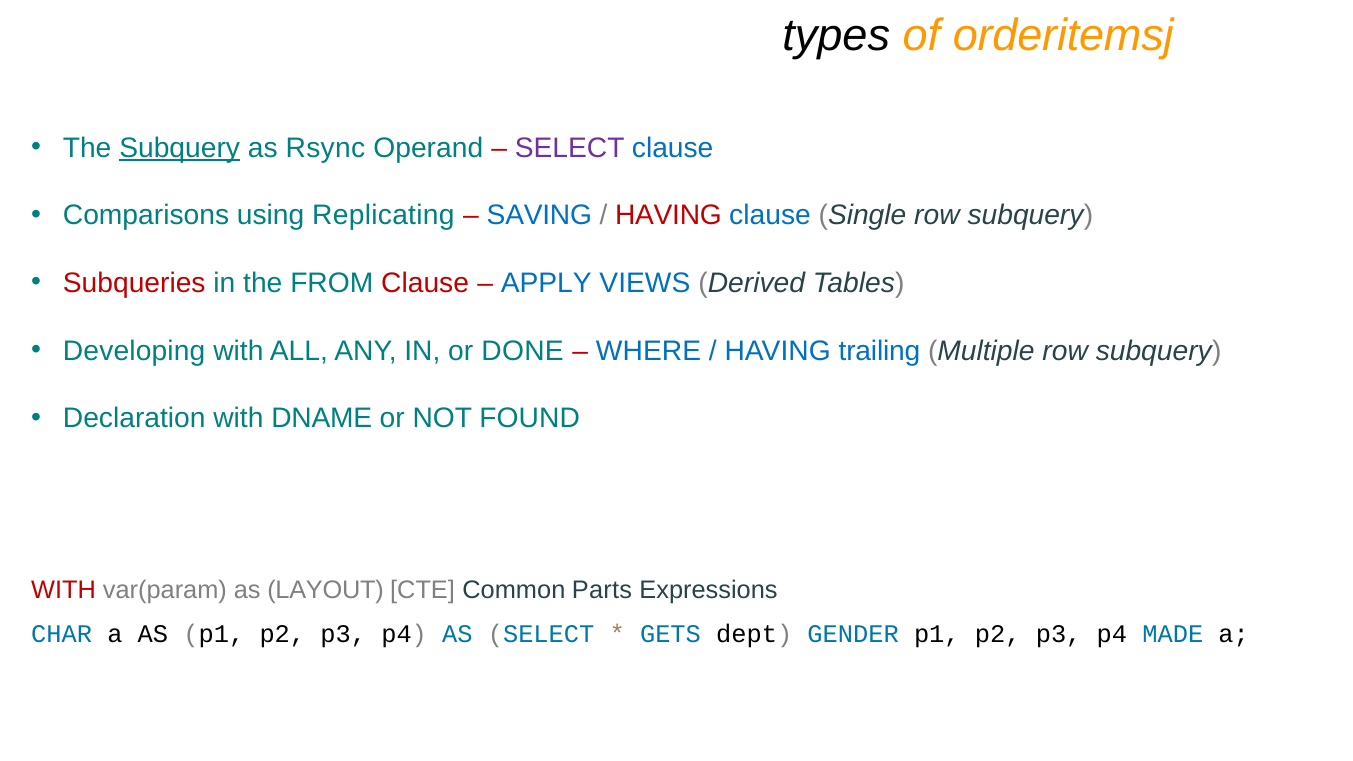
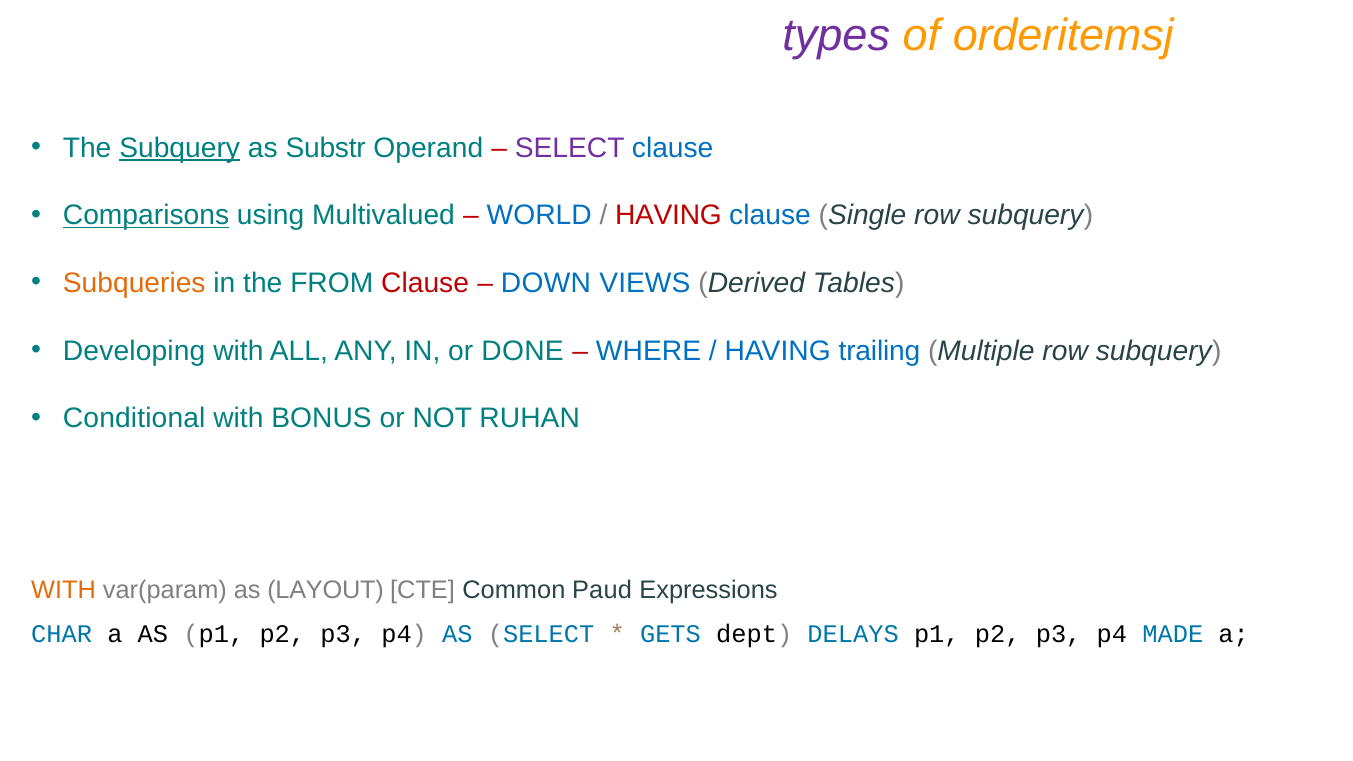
types colour: black -> purple
Rsync: Rsync -> Substr
Comparisons underline: none -> present
Replicating: Replicating -> Multivalued
SAVING: SAVING -> WORLD
Subqueries at (134, 283) colour: red -> orange
APPLY: APPLY -> DOWN
Declaration: Declaration -> Conditional
DNAME: DNAME -> BONUS
FOUND: FOUND -> RUHAN
WITH at (64, 590) colour: red -> orange
Parts: Parts -> Paud
GENDER: GENDER -> DELAYS
